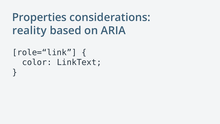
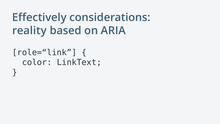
Properties: Properties -> Effectively
